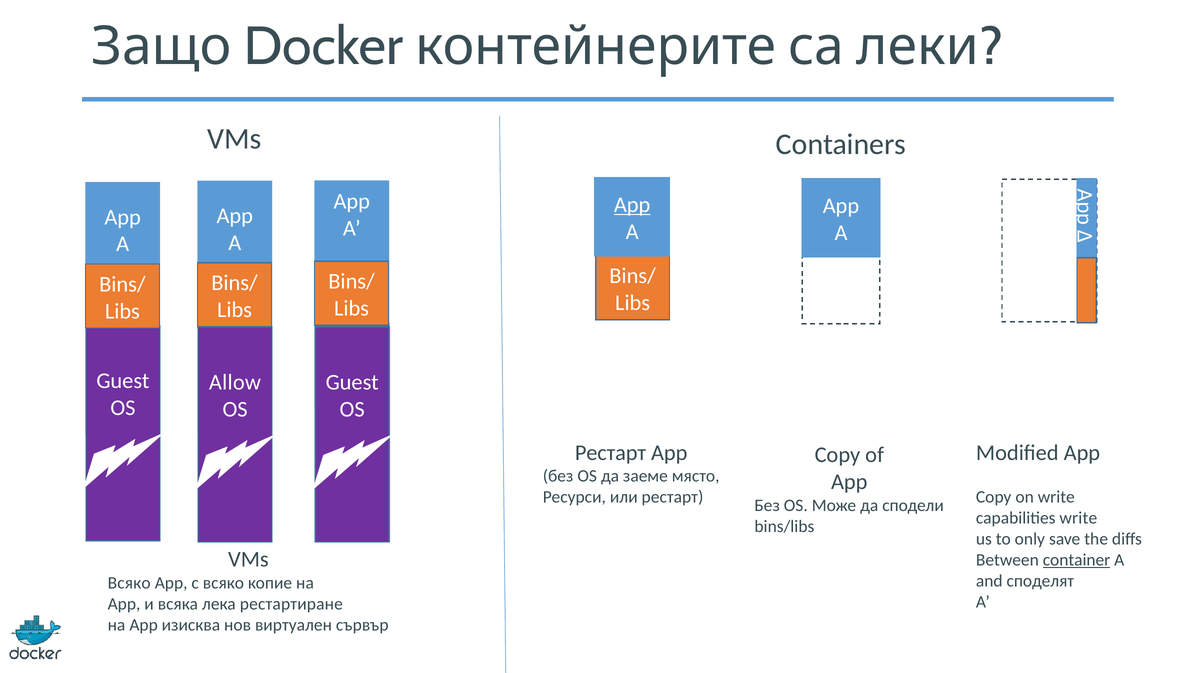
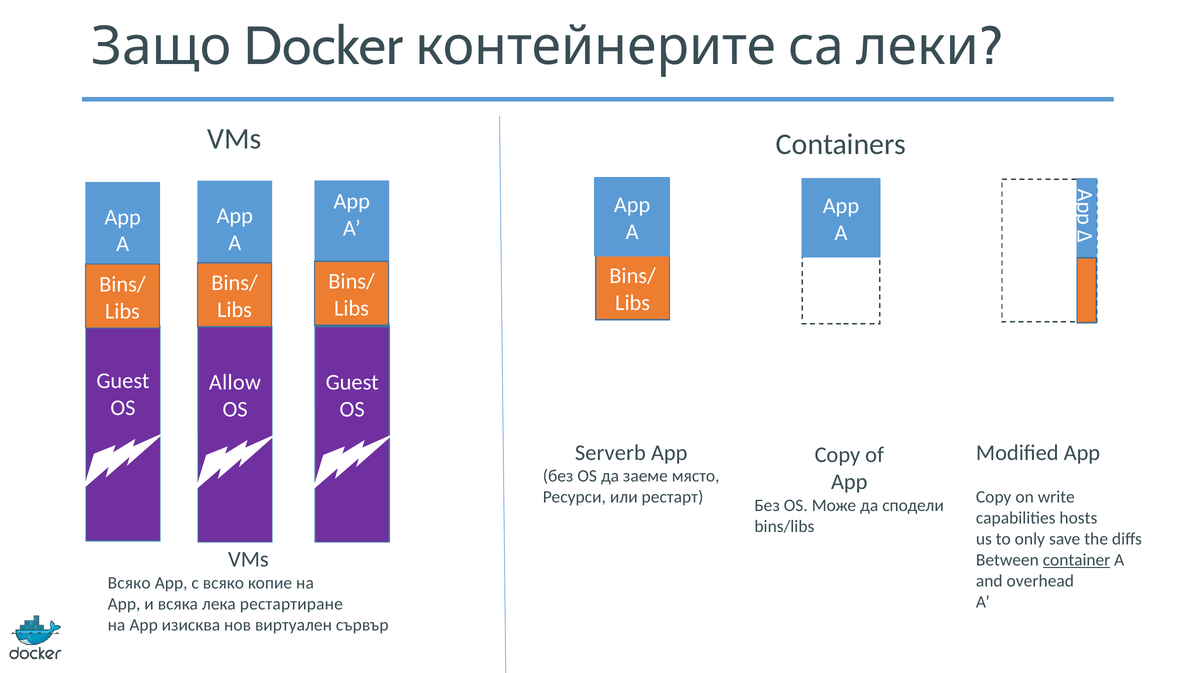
App at (632, 205) underline: present -> none
Рестарт at (610, 452): Рестарт -> Serverb
capabilities write: write -> hosts
споделят: споделят -> overhead
